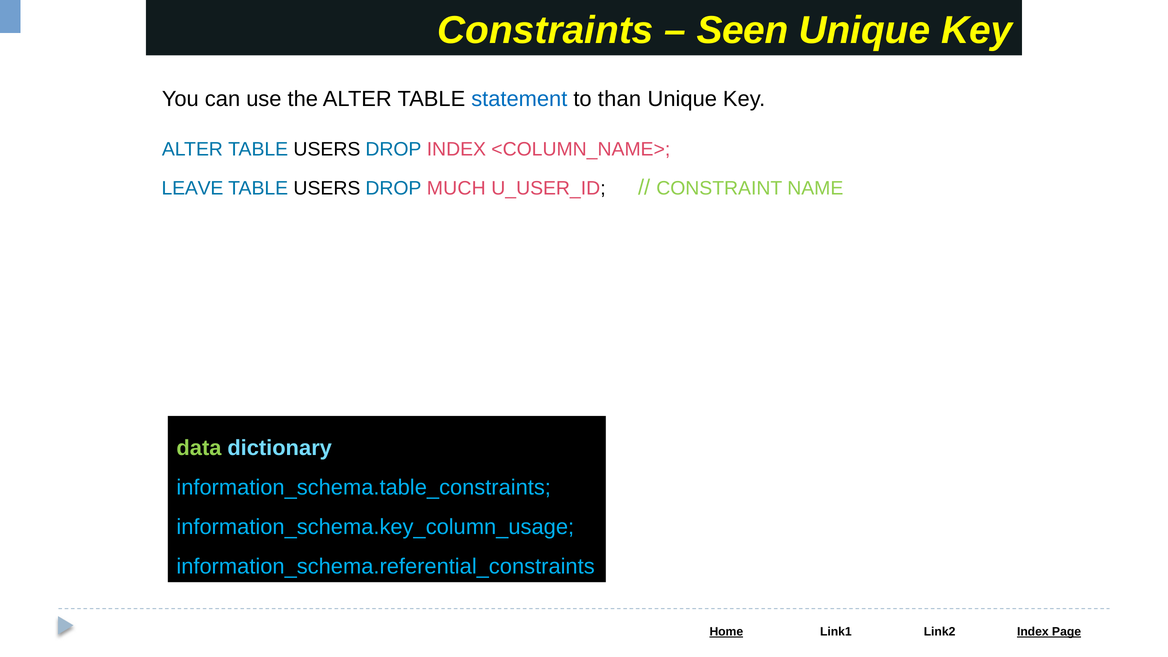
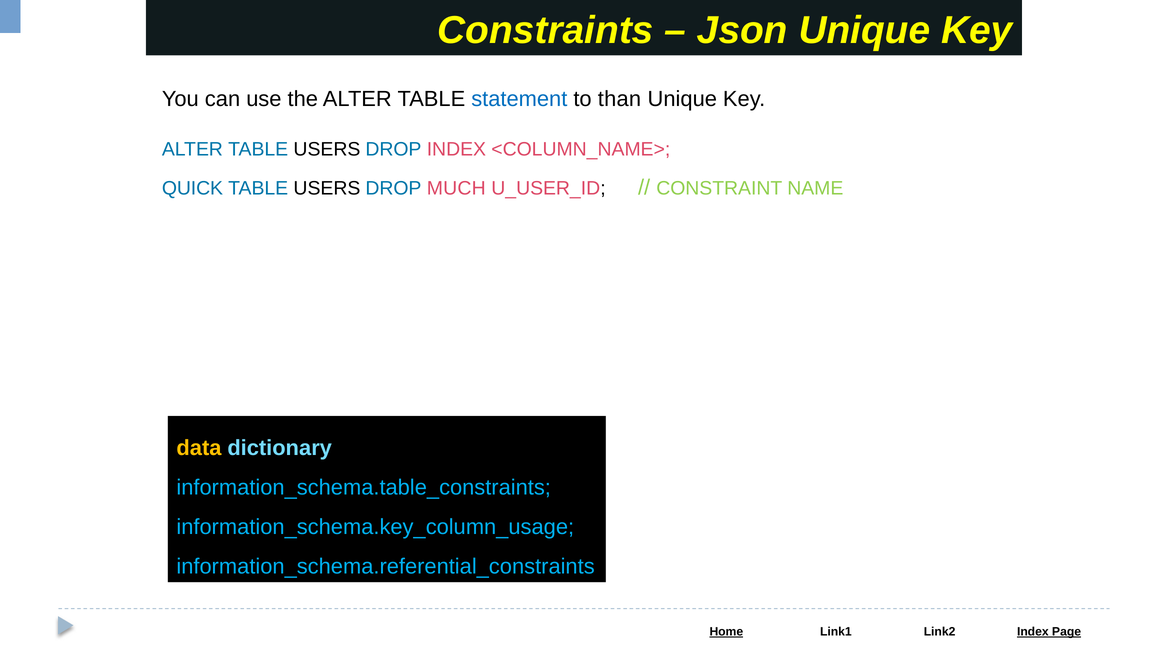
Seen: Seen -> Json
LEAVE: LEAVE -> QUICK
data colour: light green -> yellow
